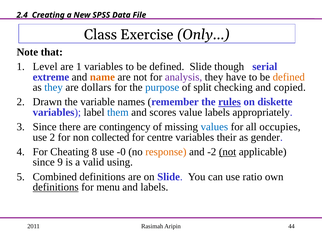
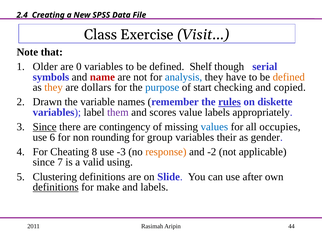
Only…: Only… -> Visit…
Level: Level -> Older
are 1: 1 -> 0
defined Slide: Slide -> Shelf
extreme: extreme -> symbols
name colour: orange -> red
analysis colour: purple -> blue
they at (54, 87) colour: blue -> orange
split: split -> start
them colour: blue -> purple
Since at (45, 127) underline: none -> present
use 2: 2 -> 6
collected: collected -> rounding
centre: centre -> group
-0: -0 -> -3
not at (228, 152) underline: present -> none
9: 9 -> 7
Combined: Combined -> Clustering
ratio: ratio -> after
menu: menu -> make
